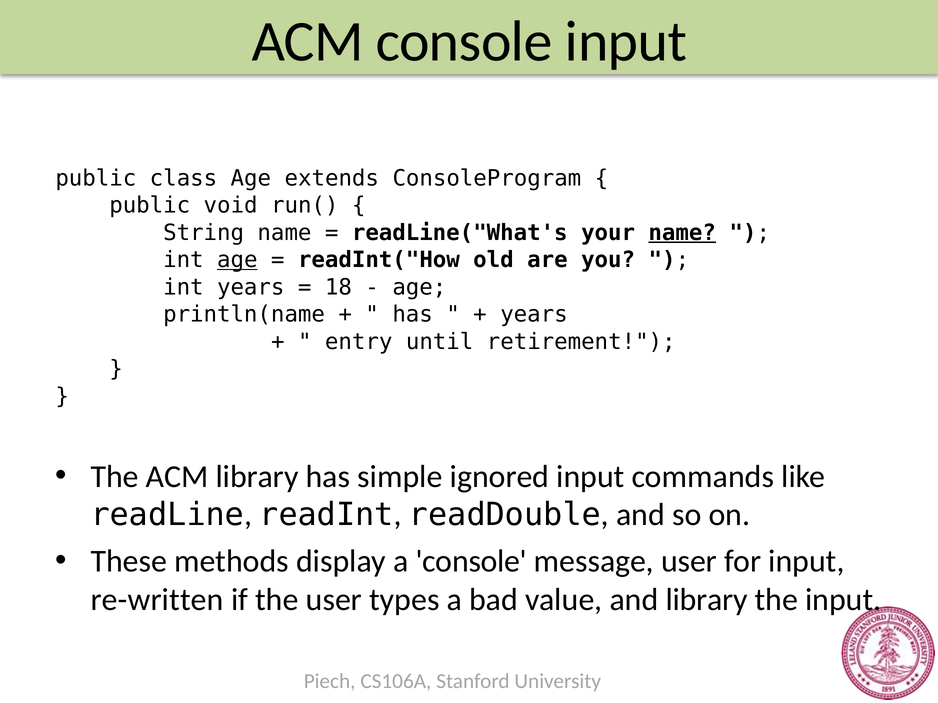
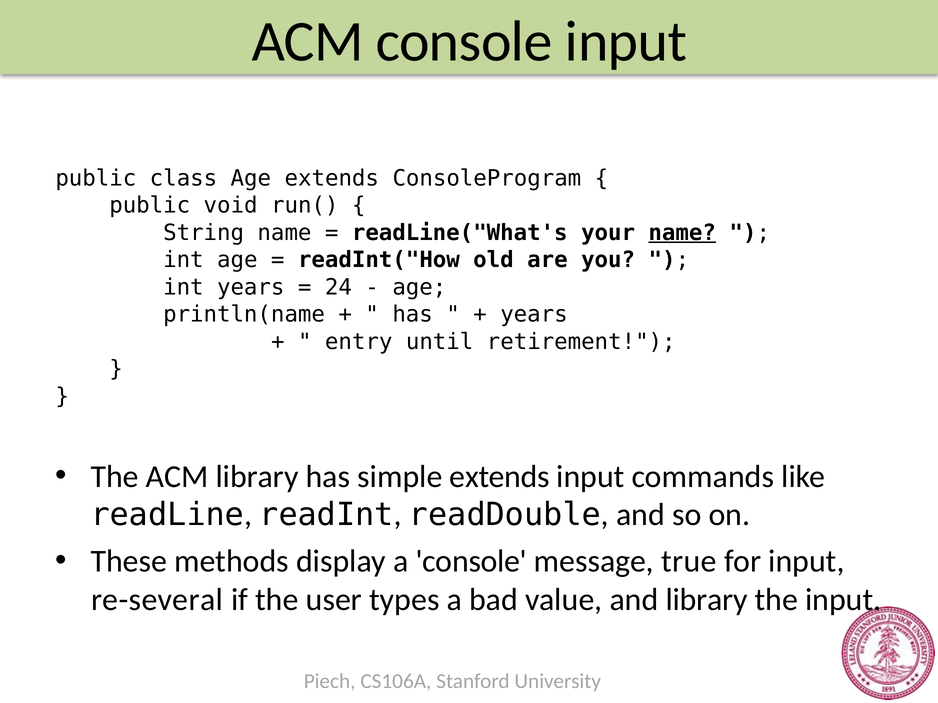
age at (237, 260) underline: present -> none
18: 18 -> 24
simple ignored: ignored -> extends
message user: user -> true
re-written: re-written -> re-several
